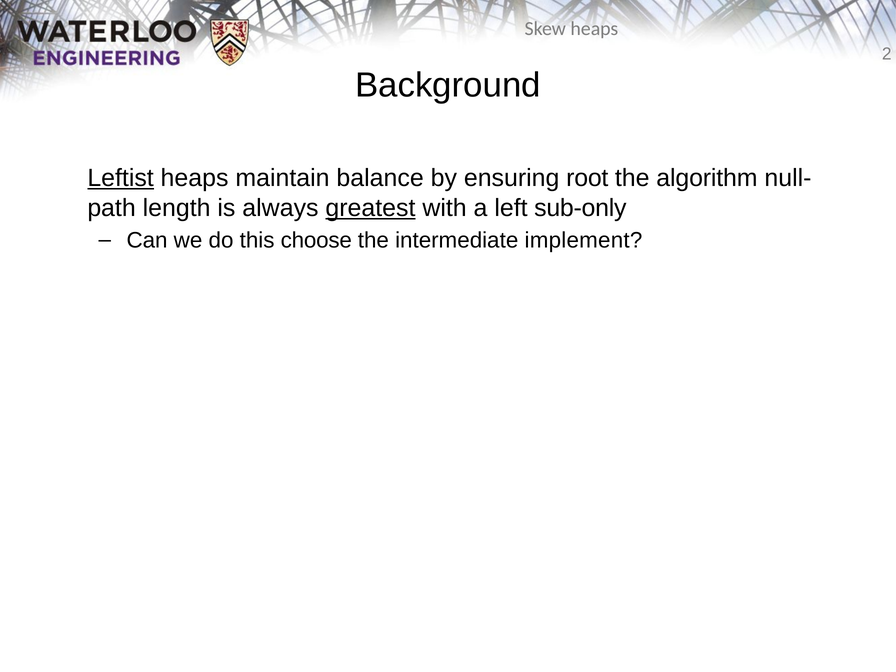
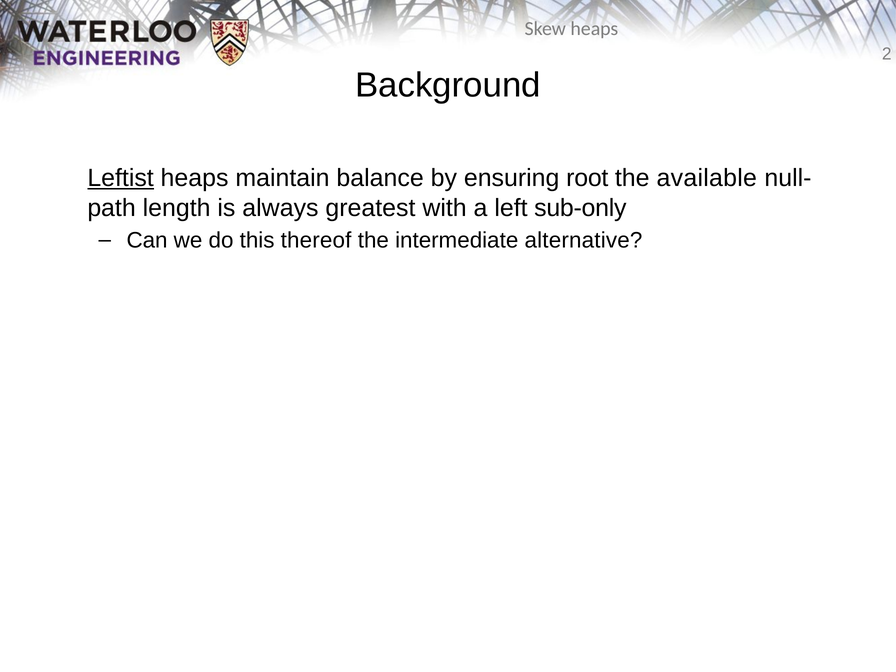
algorithm: algorithm -> available
greatest underline: present -> none
choose: choose -> thereof
implement: implement -> alternative
